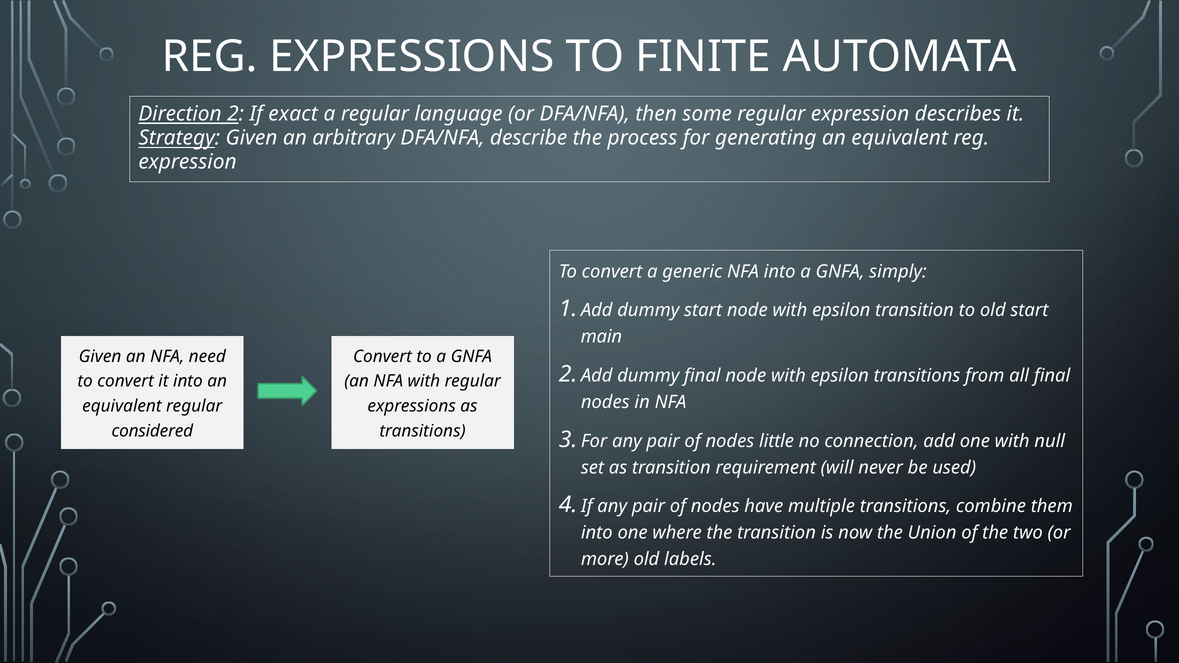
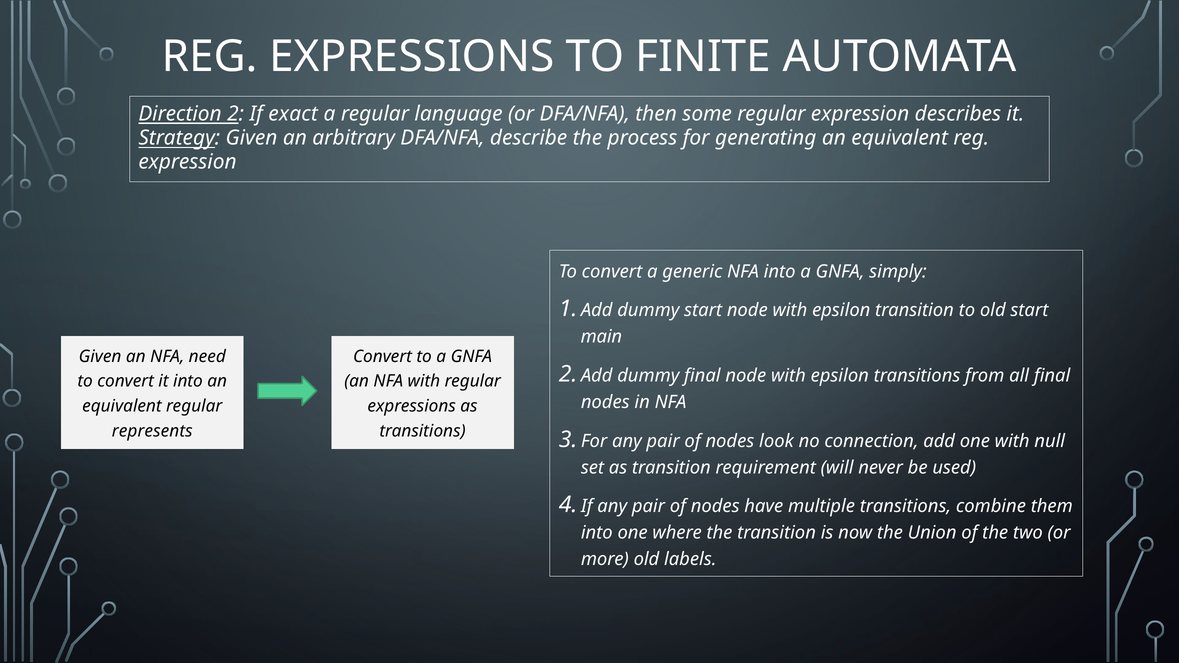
considered: considered -> represents
little: little -> look
